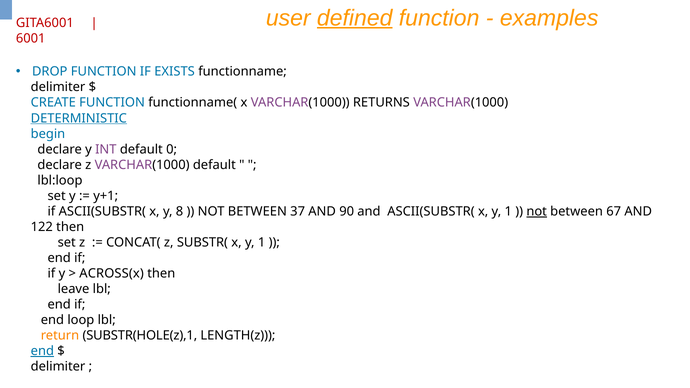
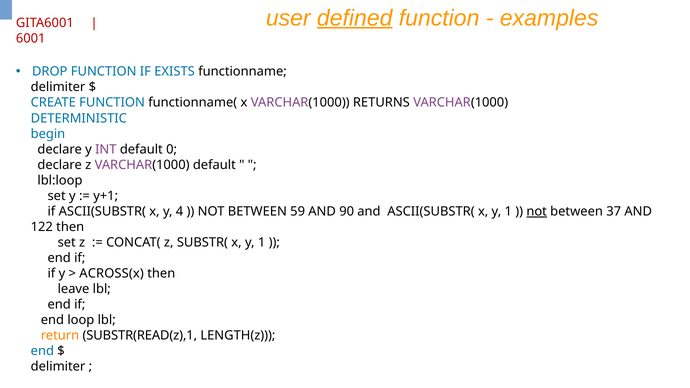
DETERMINISTIC underline: present -> none
8: 8 -> 4
37: 37 -> 59
67: 67 -> 37
SUBSTR(HOLE(z),1: SUBSTR(HOLE(z),1 -> SUBSTR(READ(z),1
end at (42, 351) underline: present -> none
